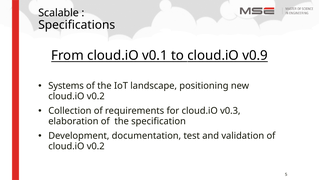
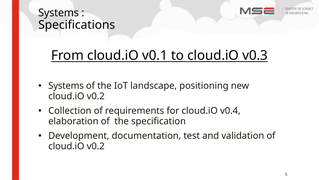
Scalable at (59, 13): Scalable -> Systems
v0.9: v0.9 -> v0.3
v0.3: v0.3 -> v0.4
